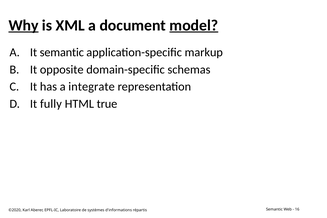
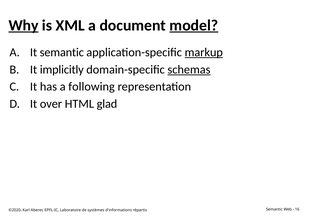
markup underline: none -> present
opposite: opposite -> implicitly
schemas underline: none -> present
integrate: integrate -> following
fully: fully -> over
true: true -> glad
